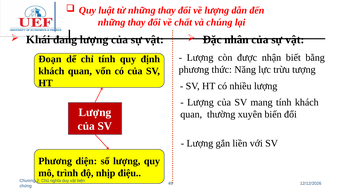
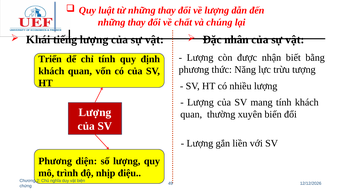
đang: đang -> tiếng
Đoạn: Đoạn -> Triển
